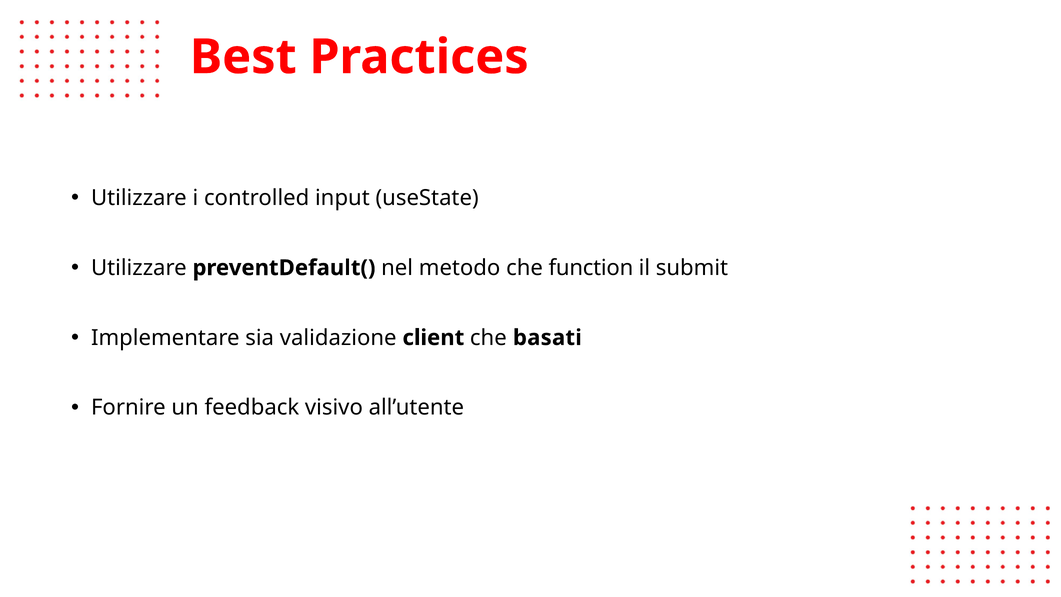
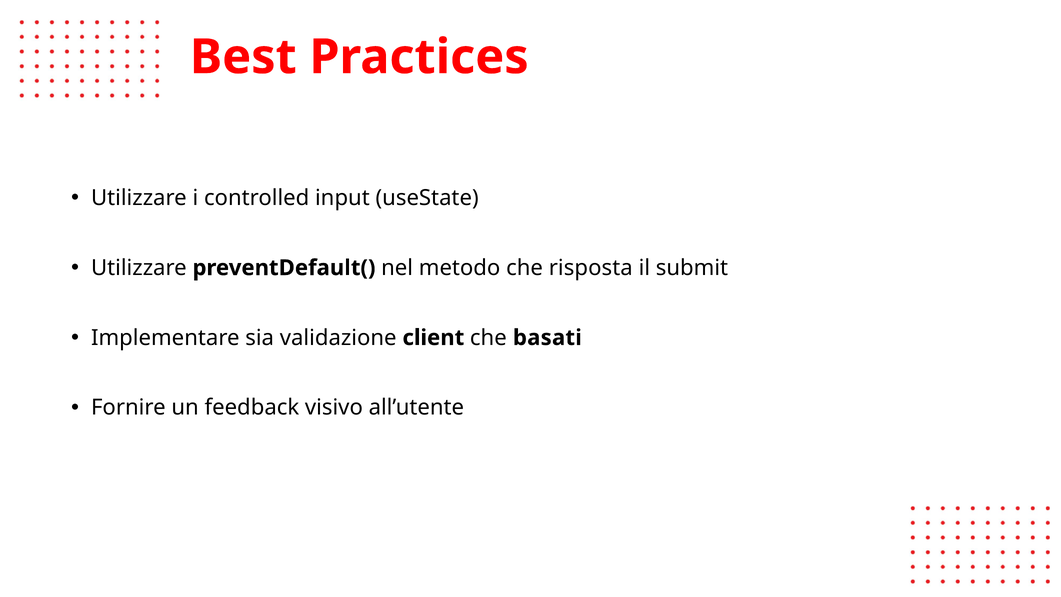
function: function -> risposta
